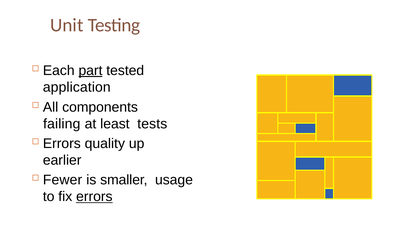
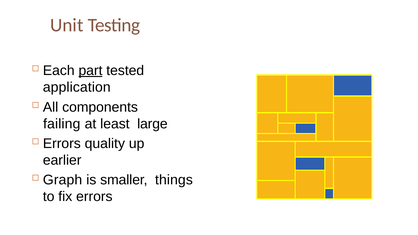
tests: tests -> large
Fewer: Fewer -> Graph
usage: usage -> things
errors at (94, 197) underline: present -> none
